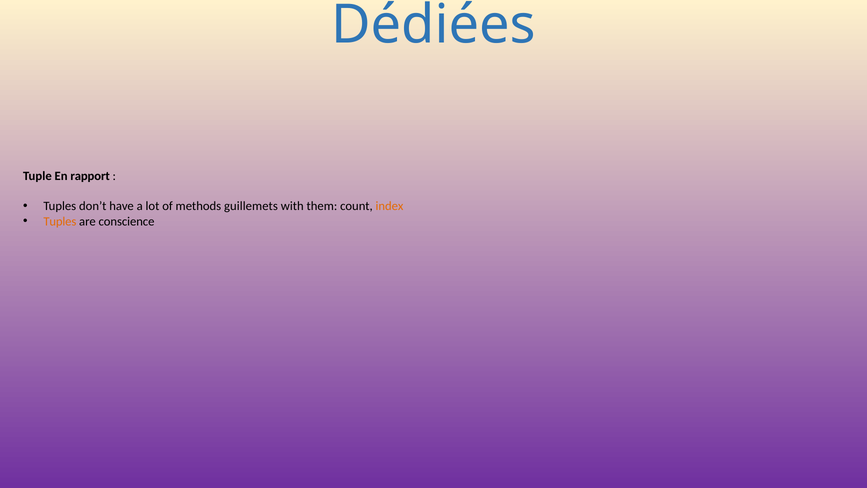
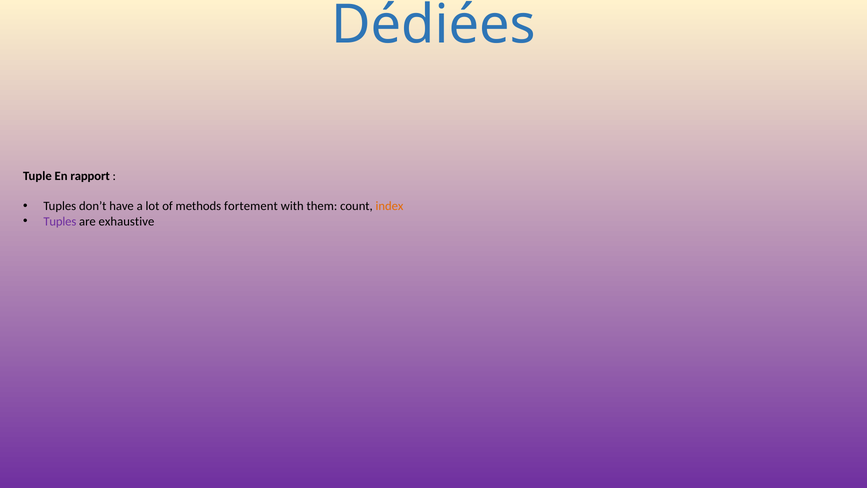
guillemets: guillemets -> fortement
Tuples at (60, 221) colour: orange -> purple
conscience: conscience -> exhaustive
